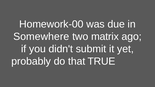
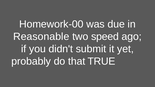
Somewhere: Somewhere -> Reasonable
matrix: matrix -> speed
